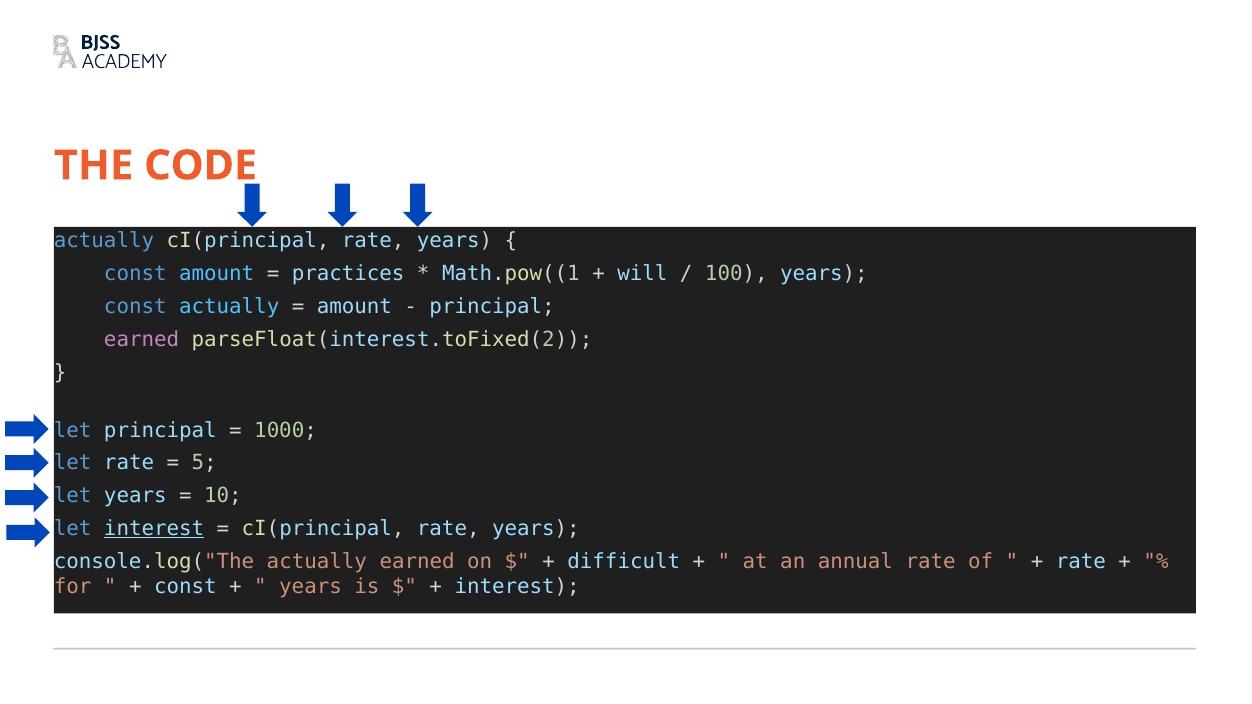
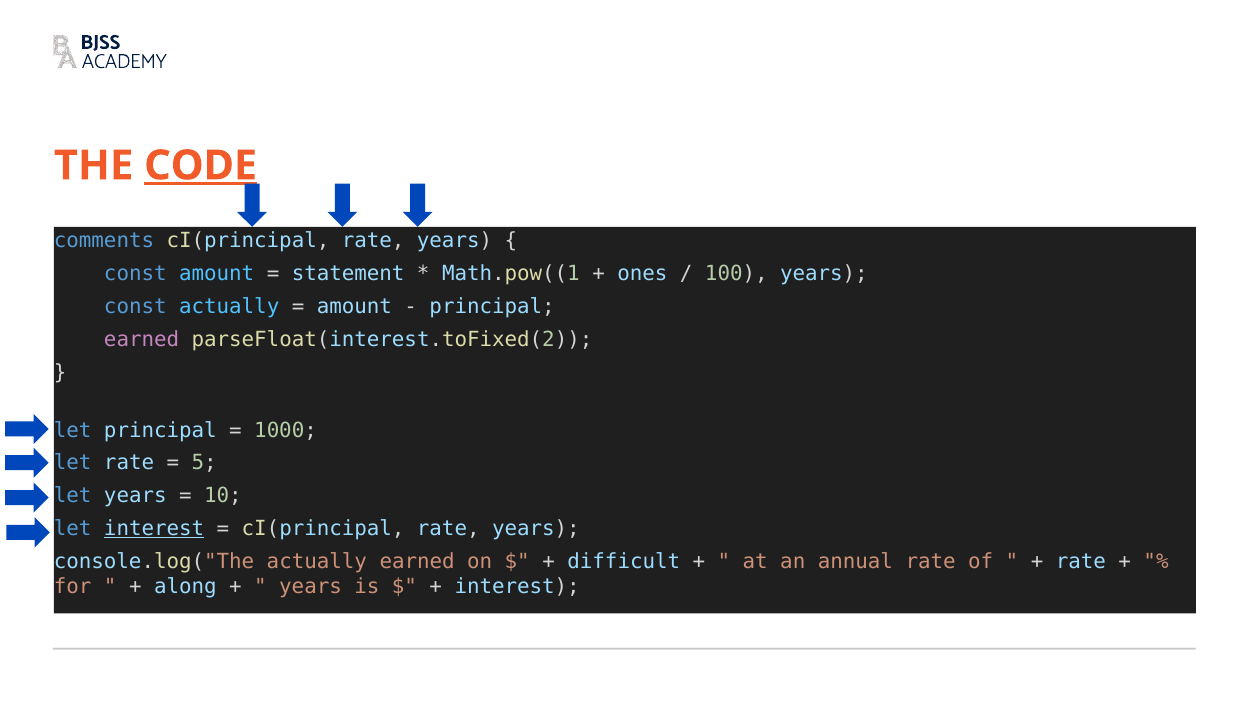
CODE underline: none -> present
actually at (104, 241): actually -> comments
practices: practices -> statement
will: will -> ones
const at (185, 587): const -> along
